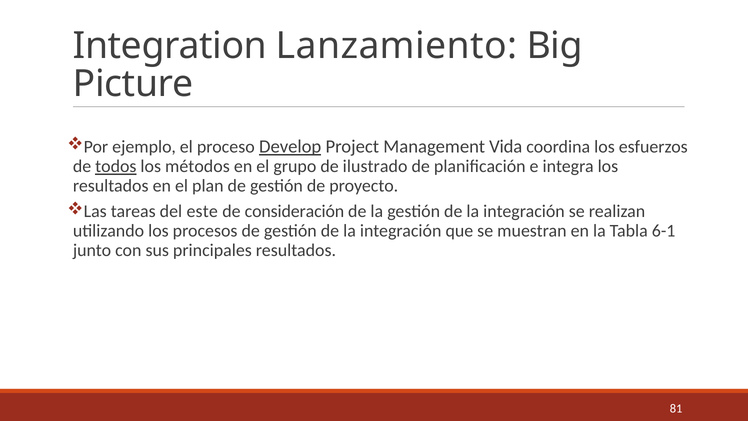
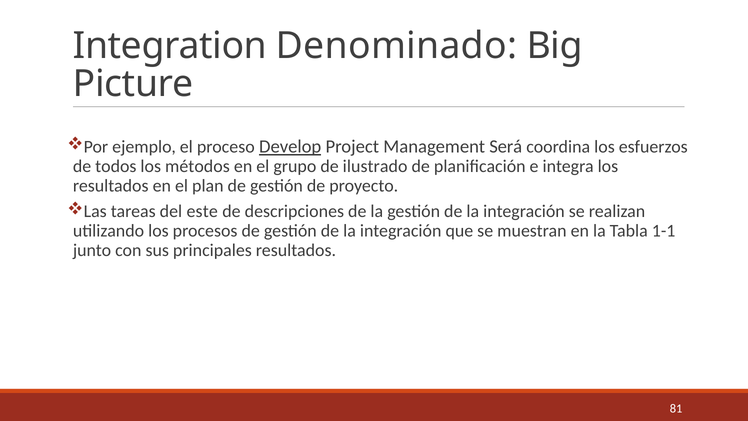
Lanzamiento: Lanzamiento -> Denominado
Vida: Vida -> Será
todos underline: present -> none
consideración: consideración -> descripciones
6-1: 6-1 -> 1-1
